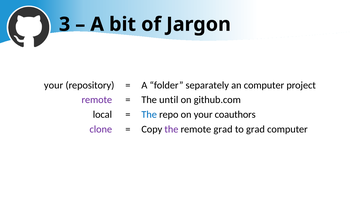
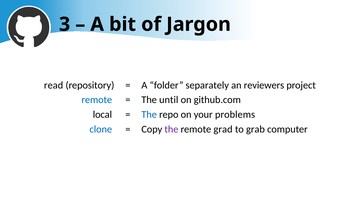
your at (54, 85): your -> read
an computer: computer -> reviewers
remote at (97, 100) colour: purple -> blue
coauthors: coauthors -> problems
clone colour: purple -> blue
to grad: grad -> grab
